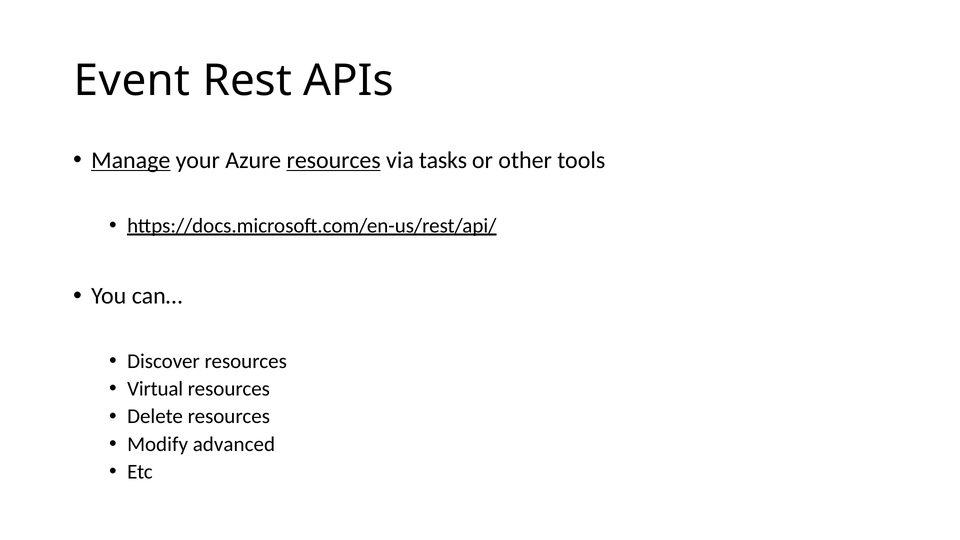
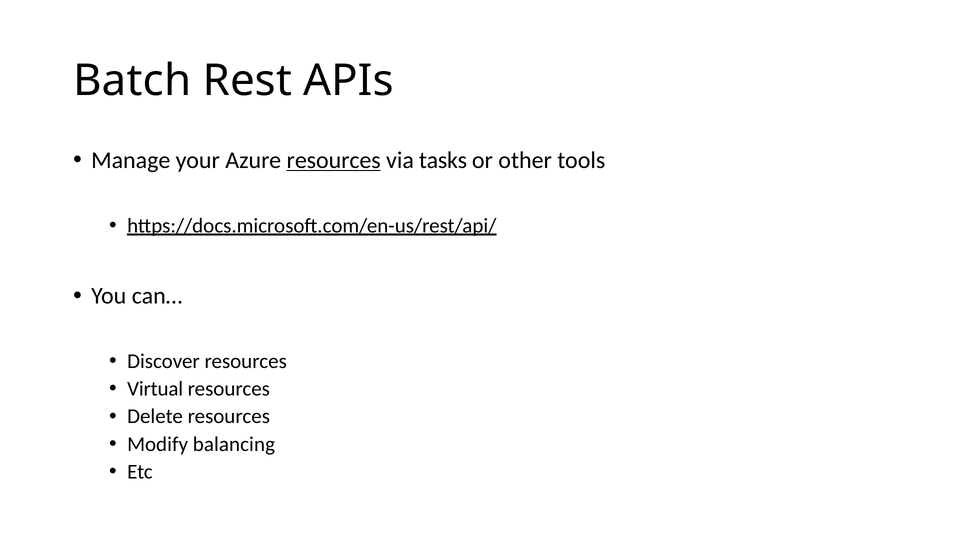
Event: Event -> Batch
Manage underline: present -> none
advanced: advanced -> balancing
